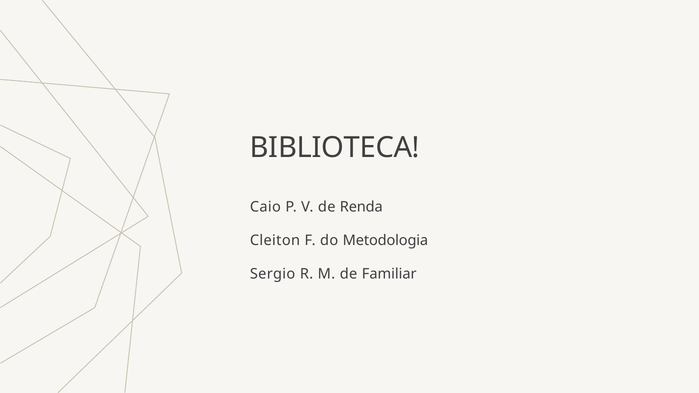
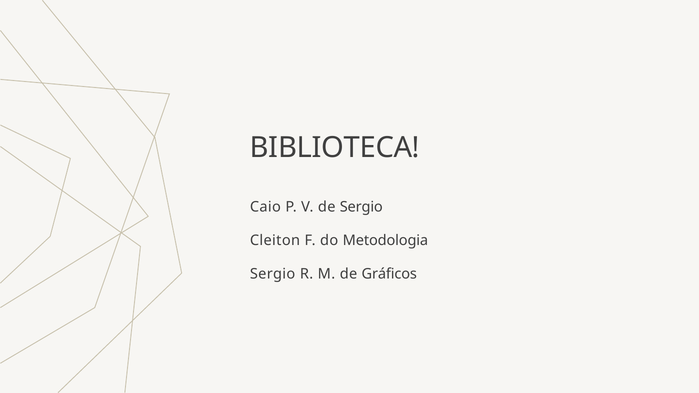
de Renda: Renda -> Sergio
Familiar: Familiar -> Gráficos
